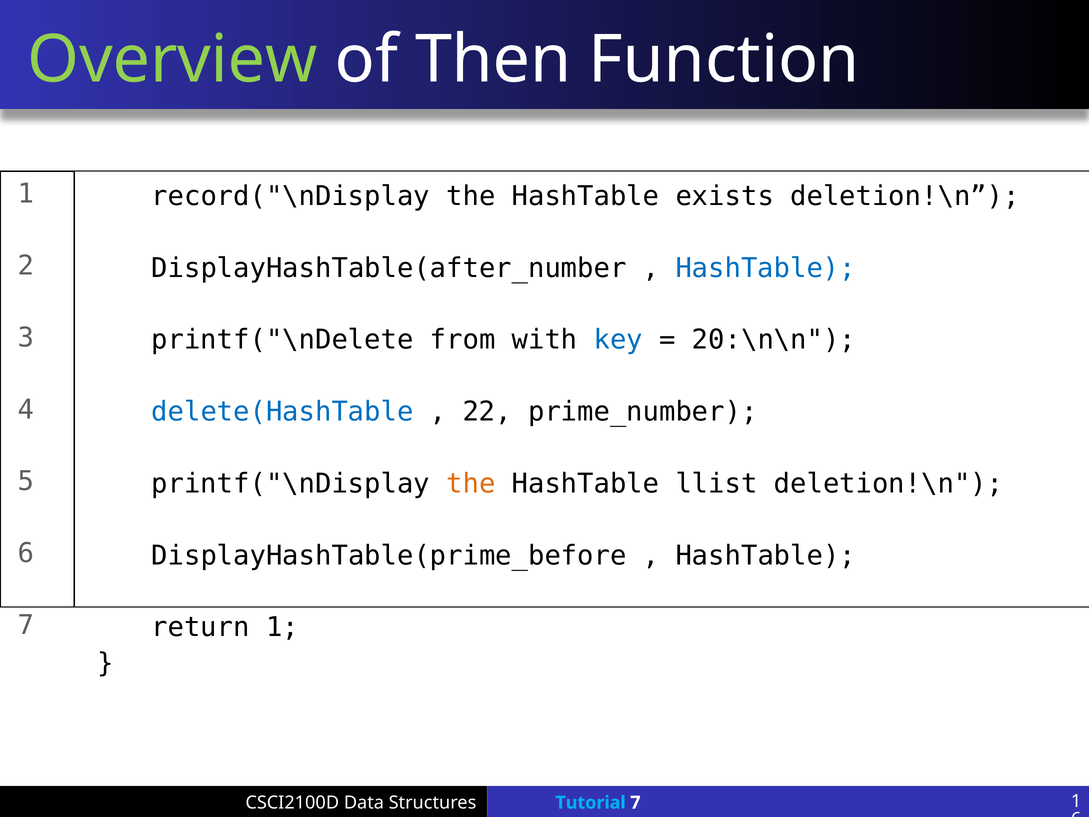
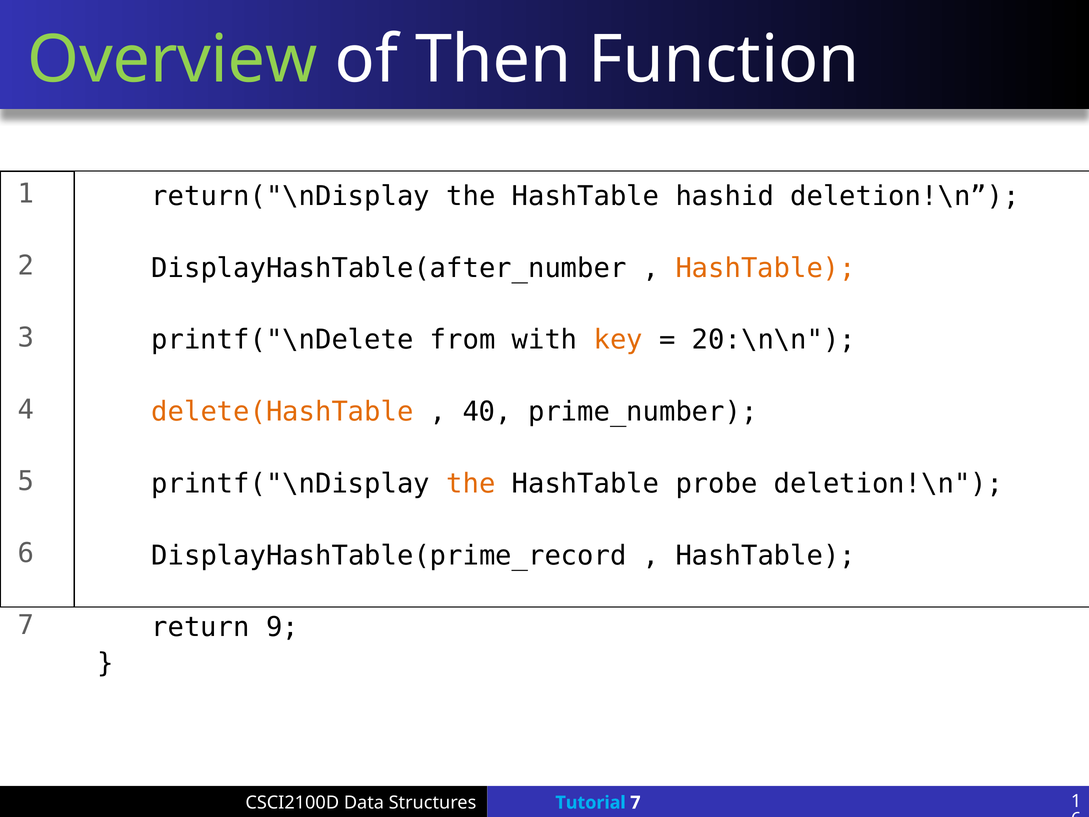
record("\nDisplay: record("\nDisplay -> return("\nDisplay
exists: exists -> hashid
HashTable at (766, 268) colour: blue -> orange
key colour: blue -> orange
delete(HashTable colour: blue -> orange
22: 22 -> 40
llist: llist -> probe
DisplayHashTable(prime_before: DisplayHashTable(prime_before -> DisplayHashTable(prime_record
return 1: 1 -> 9
